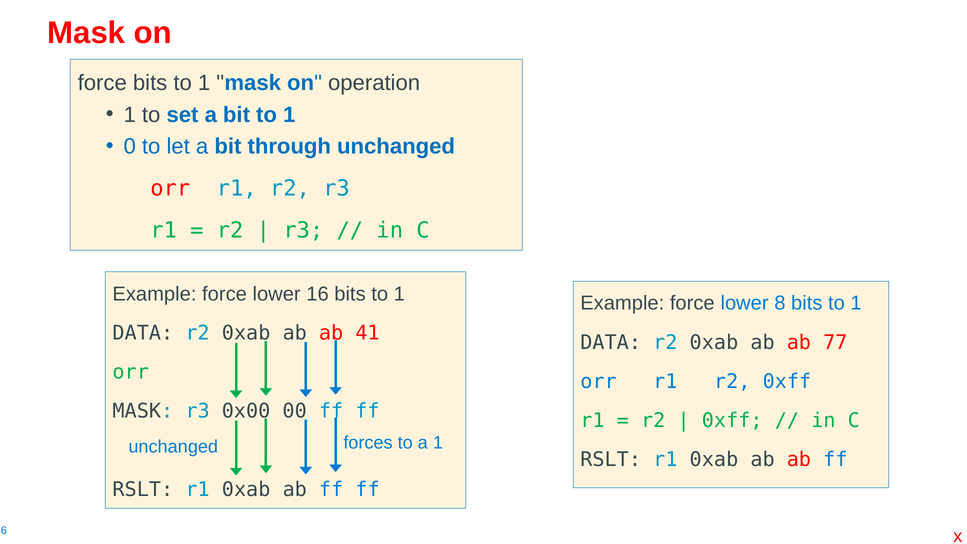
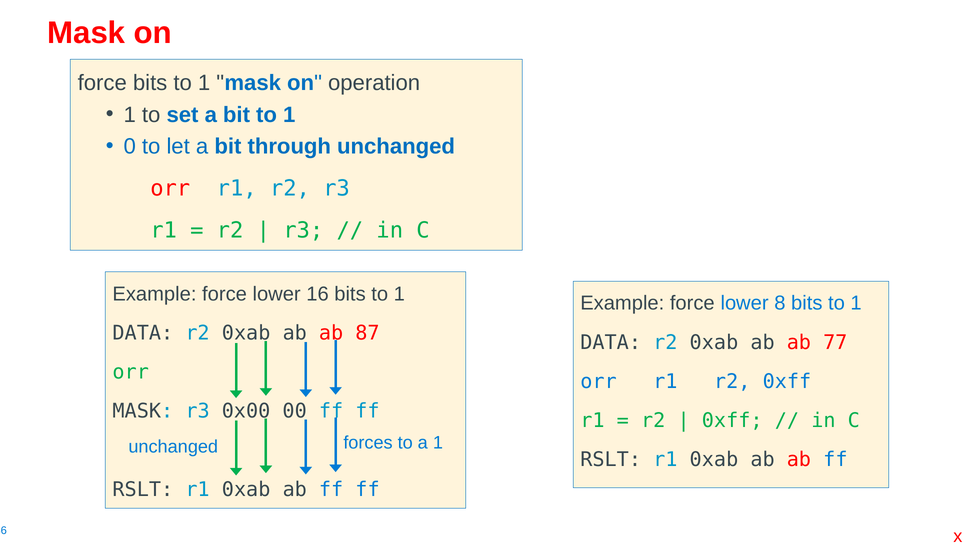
41: 41 -> 87
